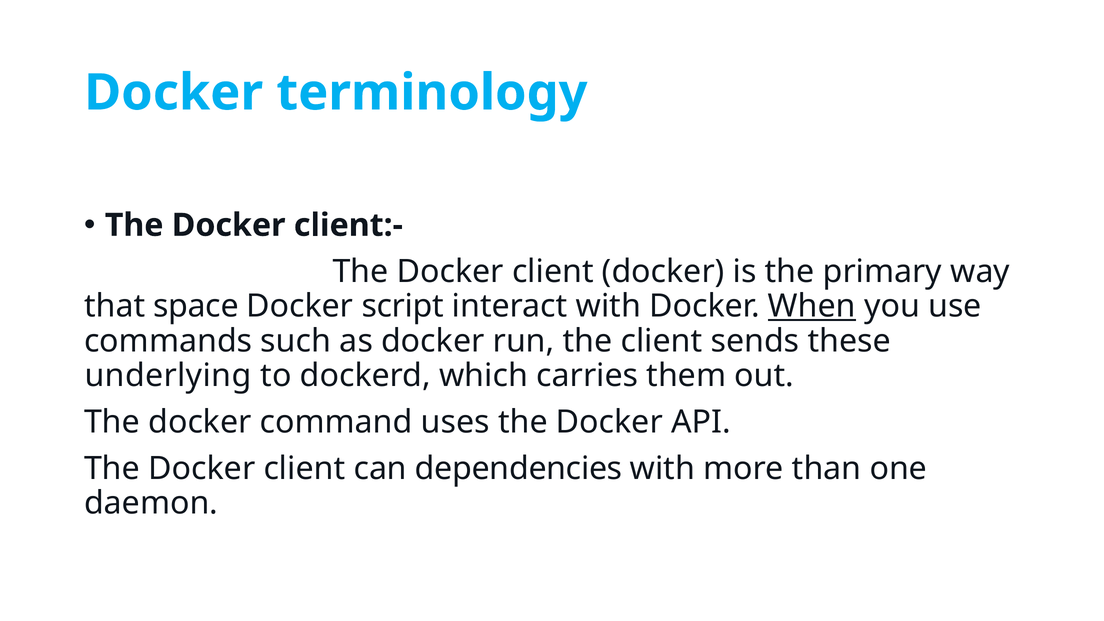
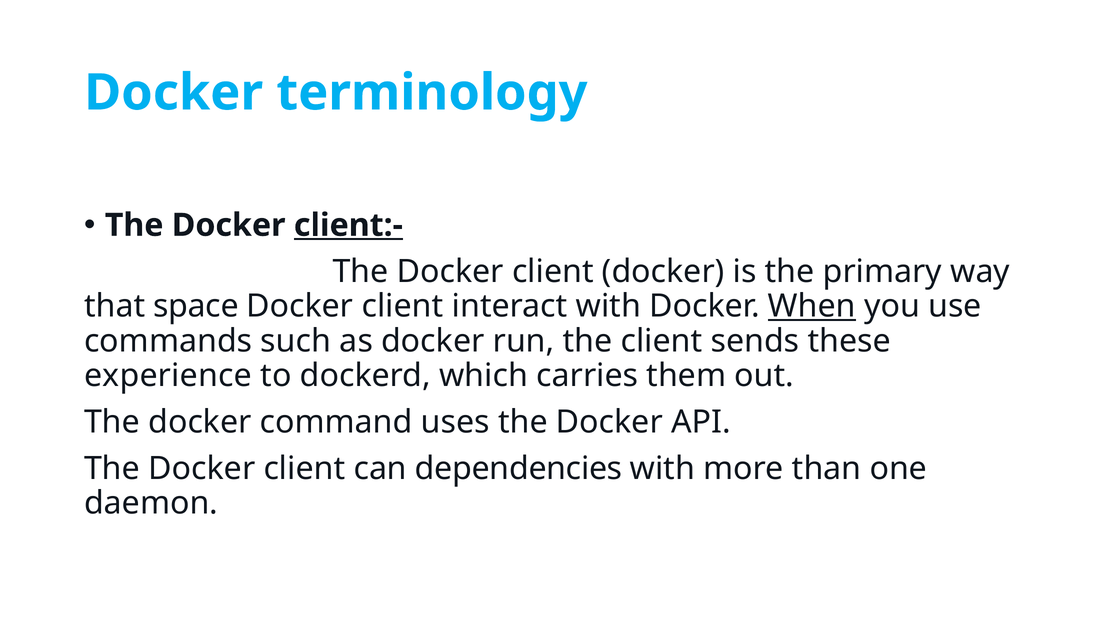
client:- underline: none -> present
script at (403, 306): script -> client
underlying: underlying -> experience
